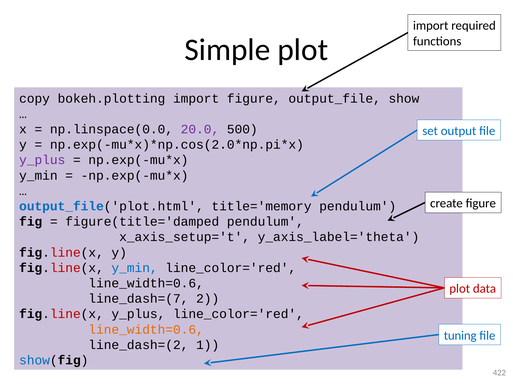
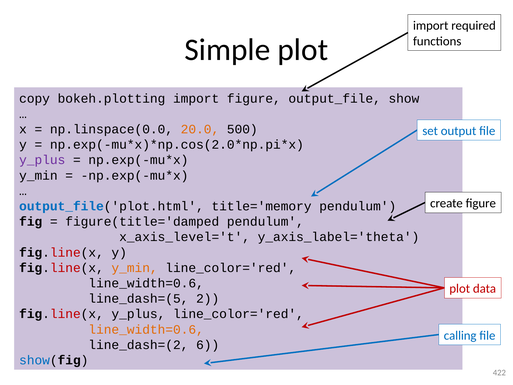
20.0 colour: purple -> orange
x_axis_setup='t: x_axis_setup='t -> x_axis_level='t
y_min at (135, 268) colour: blue -> orange
line_dash=(7: line_dash=(7 -> line_dash=(5
tuning: tuning -> calling
1: 1 -> 6
